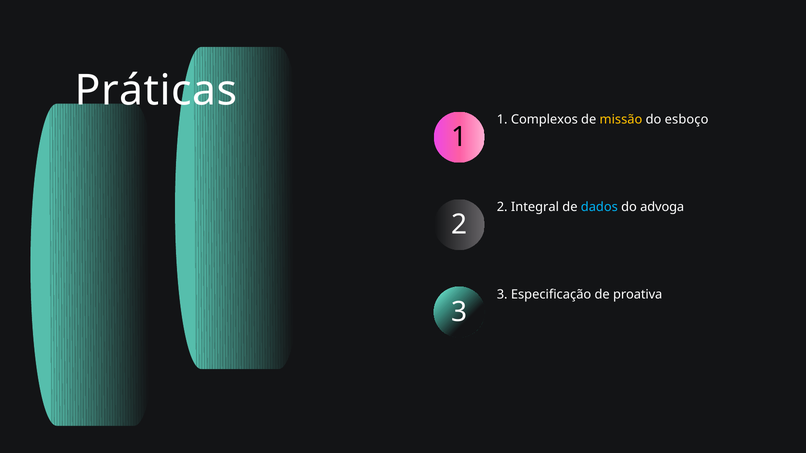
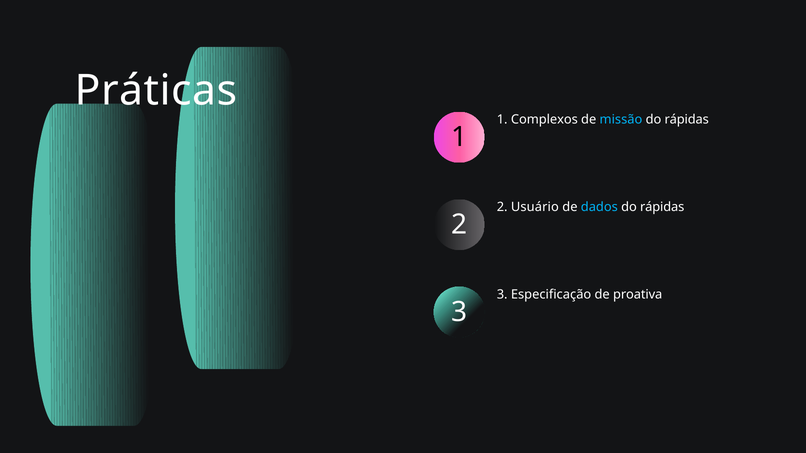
missão colour: yellow -> light blue
esboço at (687, 120): esboço -> rápidas
Integral: Integral -> Usuário
advoga at (662, 207): advoga -> rápidas
